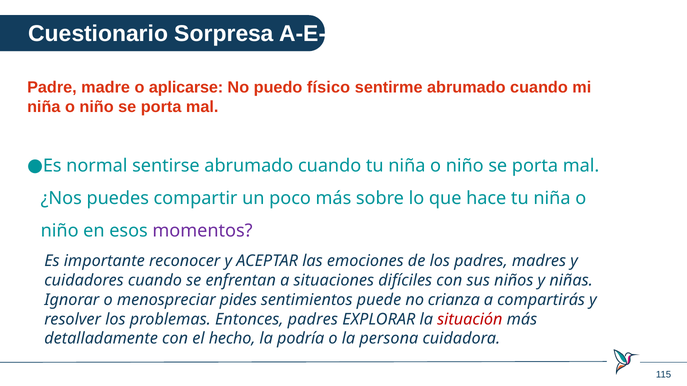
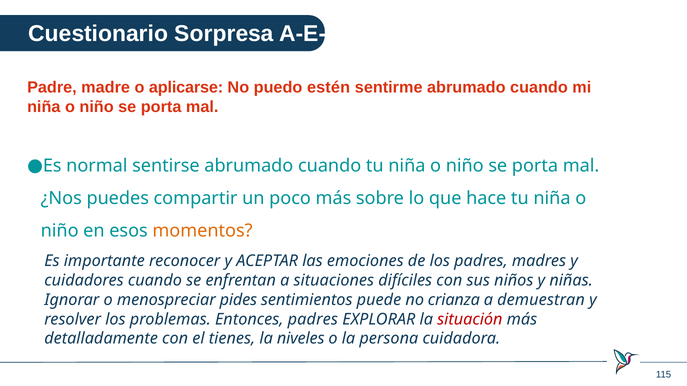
físico: físico -> estén
momentos colour: purple -> orange
compartirás: compartirás -> demuestran
hecho: hecho -> tienes
podría: podría -> niveles
